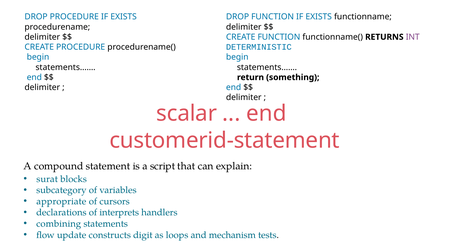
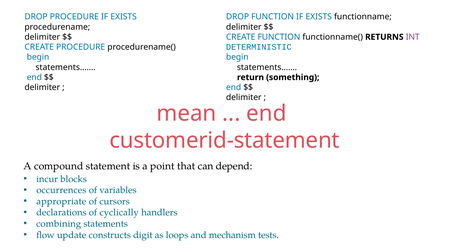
scalar: scalar -> mean
script: script -> point
explain: explain -> depend
surat: surat -> incur
subcategory: subcategory -> occurrences
interprets: interprets -> cyclically
